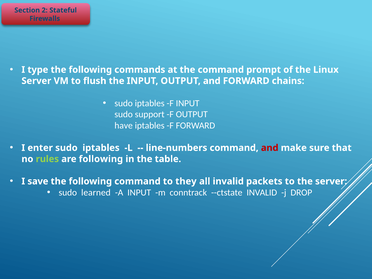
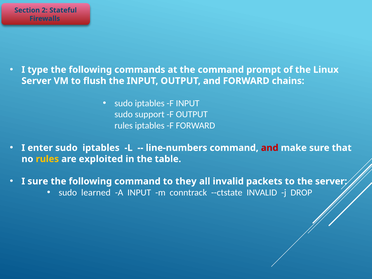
have at (124, 126): have -> rules
rules at (47, 159) colour: light green -> yellow
are following: following -> exploited
I save: save -> sure
